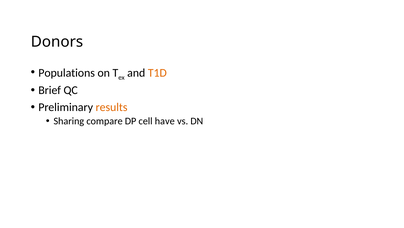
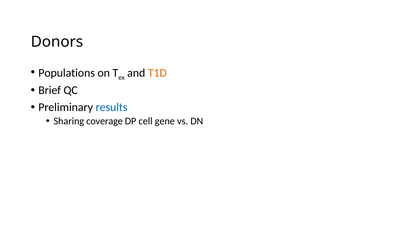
results colour: orange -> blue
compare: compare -> coverage
have: have -> gene
